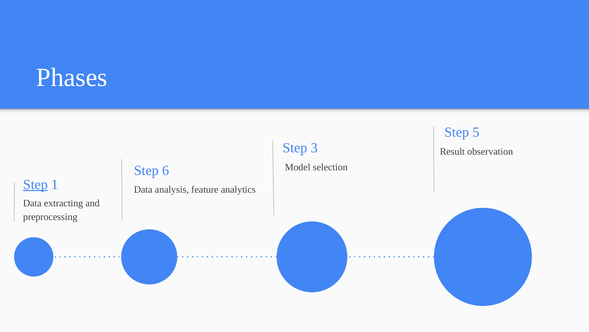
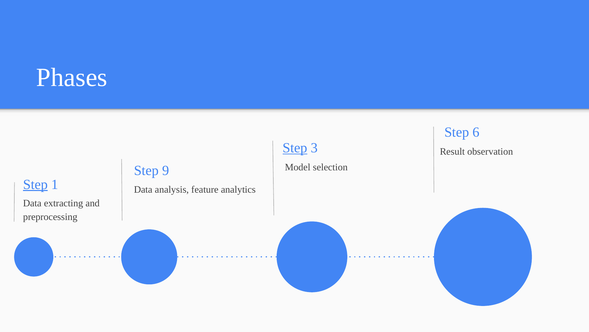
5: 5 -> 6
Step at (295, 148) underline: none -> present
6: 6 -> 9
